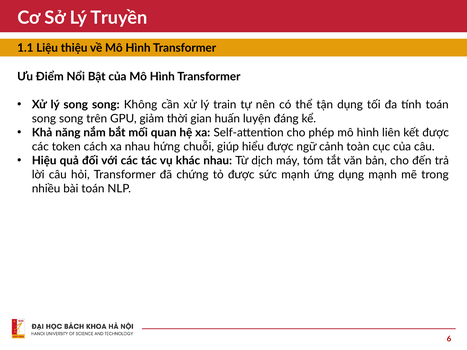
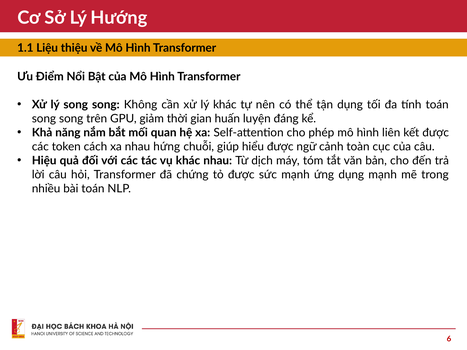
Truyền: Truyền -> Hướng
lý train: train -> khác
